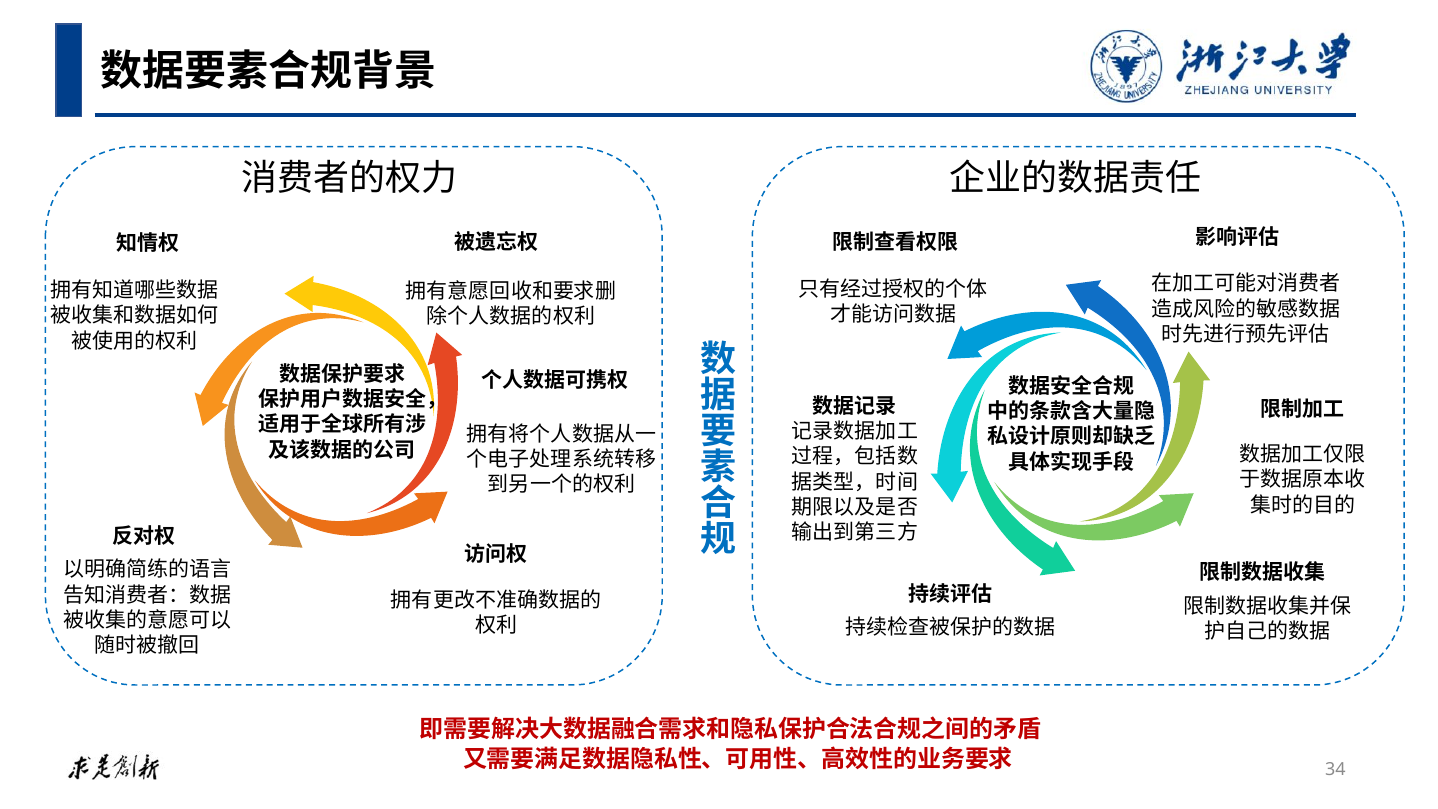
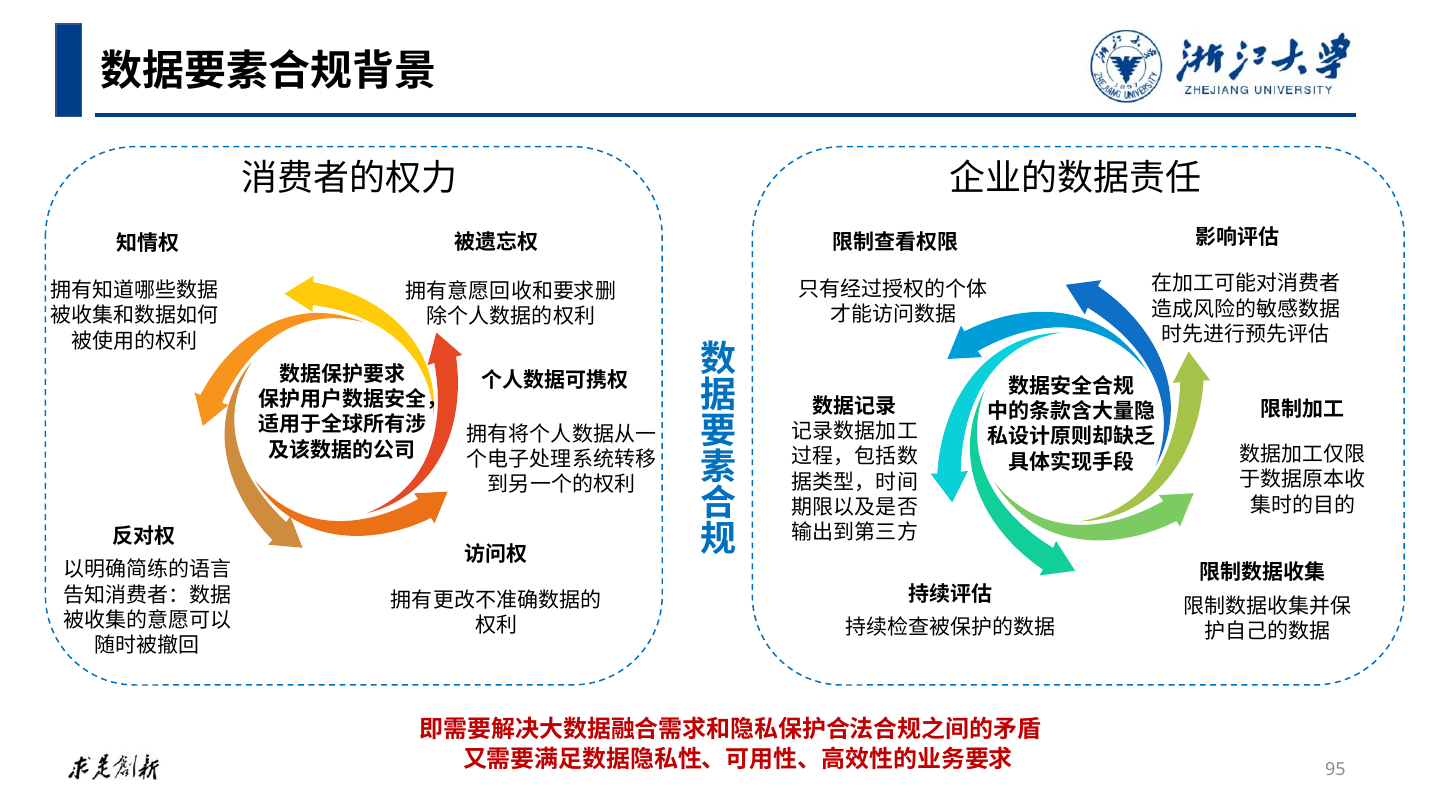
34: 34 -> 95
